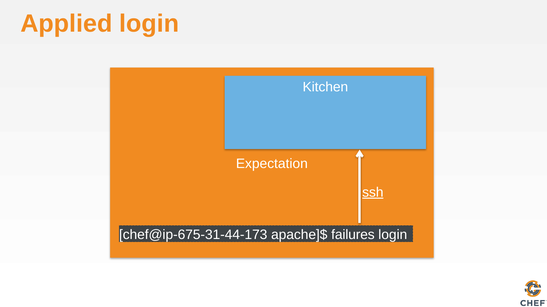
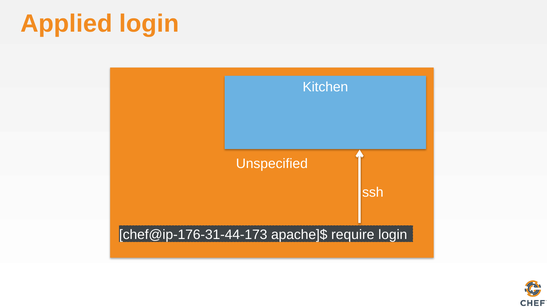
Expectation: Expectation -> Unspecified
ssh underline: present -> none
chef@ip-675-31-44-173: chef@ip-675-31-44-173 -> chef@ip-176-31-44-173
failures: failures -> require
